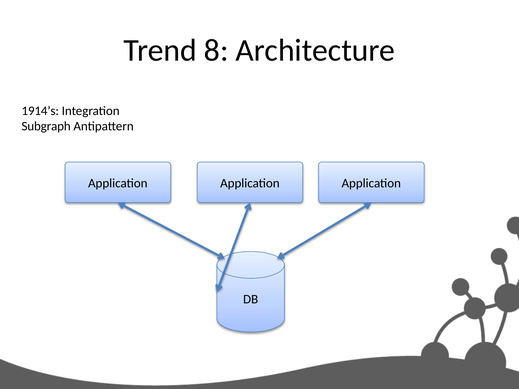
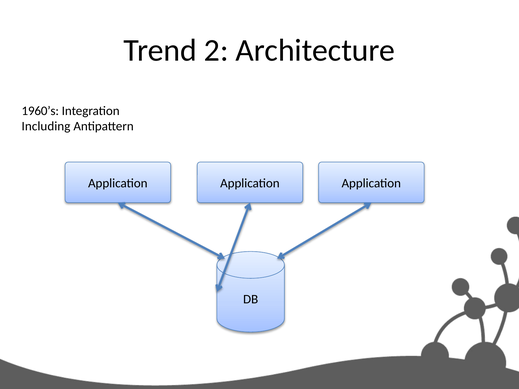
8: 8 -> 2
1914’s: 1914’s -> 1960’s
Subgraph: Subgraph -> Including
